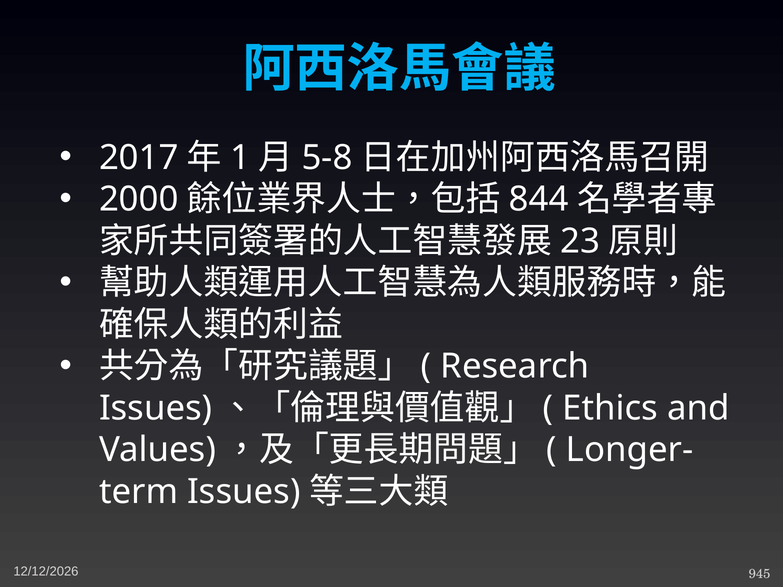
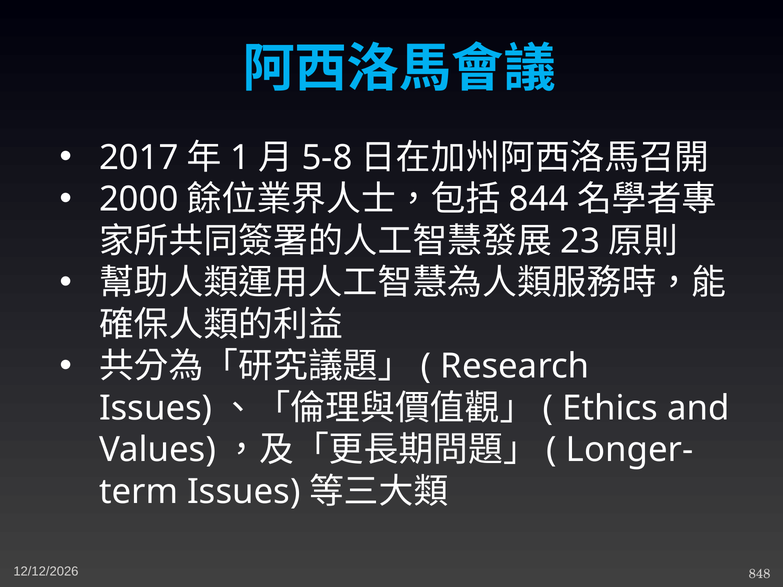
945: 945 -> 848
